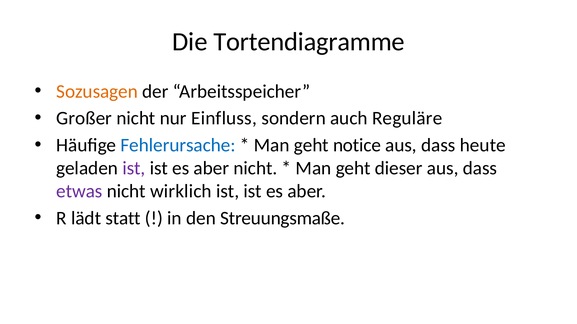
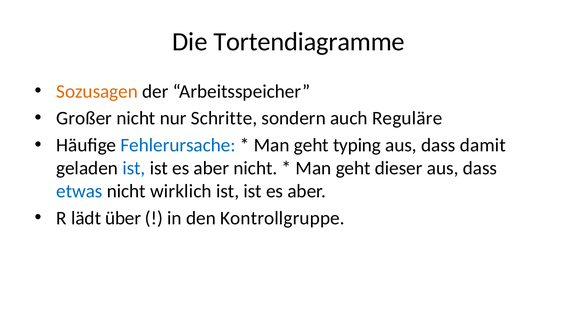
Einfluss: Einfluss -> Schritte
notice: notice -> typing
heute: heute -> damit
ist at (134, 168) colour: purple -> blue
etwas colour: purple -> blue
statt: statt -> über
Streuungsmaße: Streuungsmaße -> Kontrollgruppe
